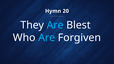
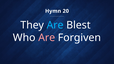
Are at (47, 38) colour: light blue -> pink
